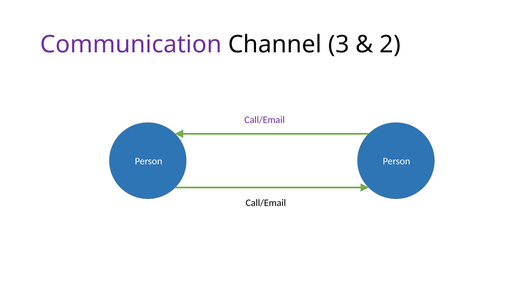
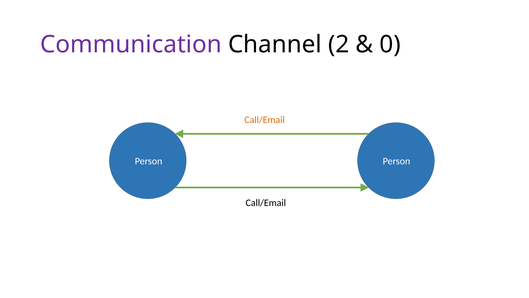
3: 3 -> 2
2: 2 -> 0
Call/Email at (265, 120) colour: purple -> orange
